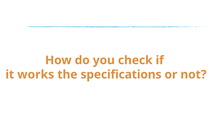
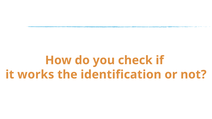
specifications: specifications -> identification
